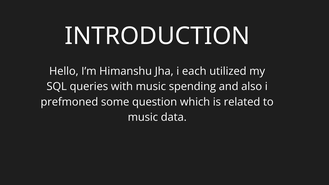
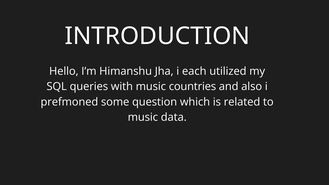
spending: spending -> countries
